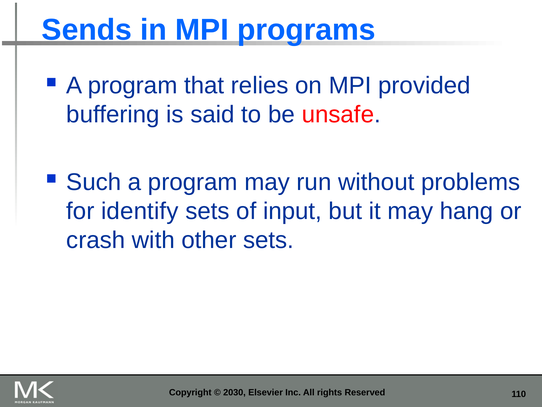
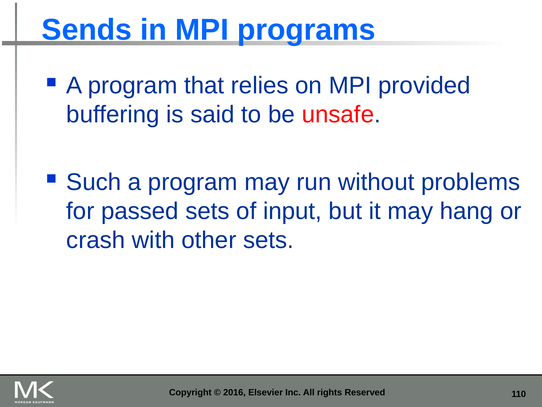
identify: identify -> passed
2030: 2030 -> 2016
